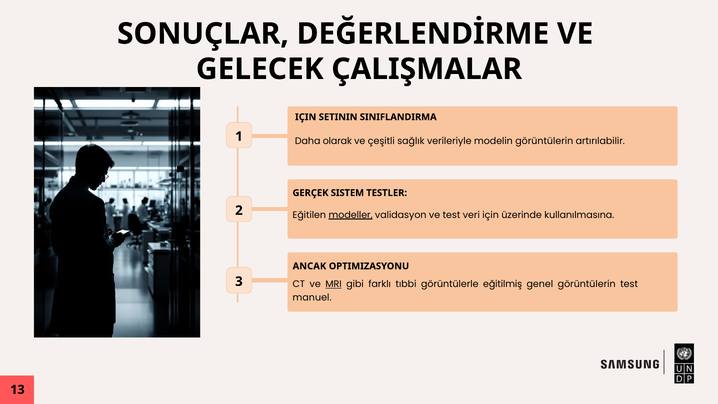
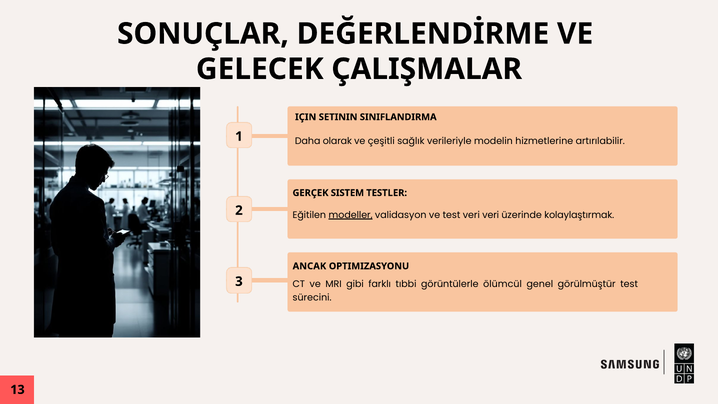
modelin görüntülerin: görüntülerin -> hizmetlerine
veri için: için -> veri
kullanılmasına: kullanılmasına -> kolaylaştırmak
MRI underline: present -> none
eğitilmiş: eğitilmiş -> ölümcül
genel görüntülerin: görüntülerin -> görülmüştür
manuel: manuel -> sürecini
